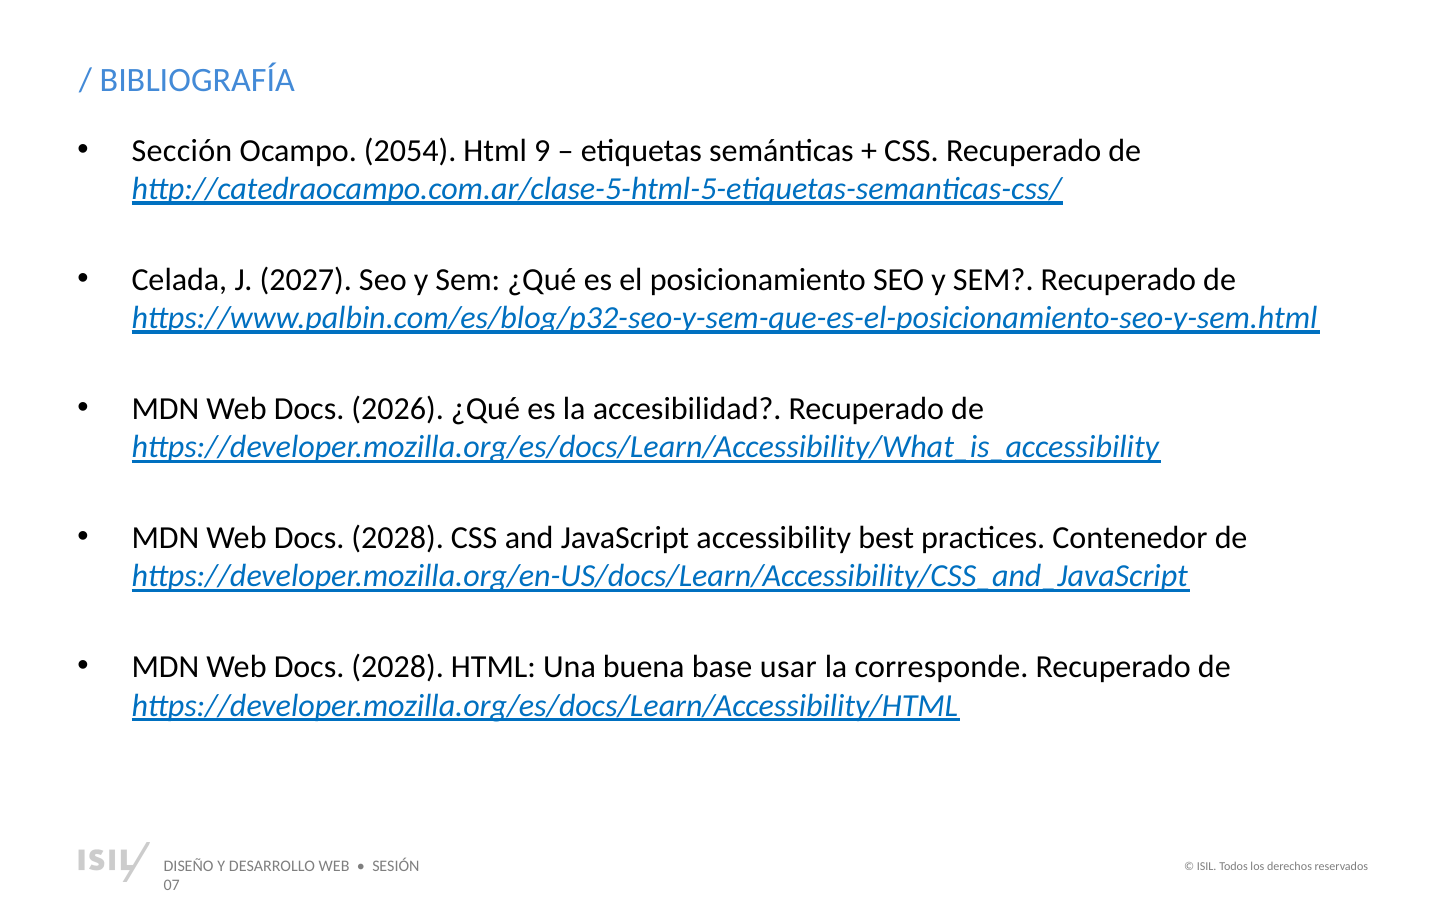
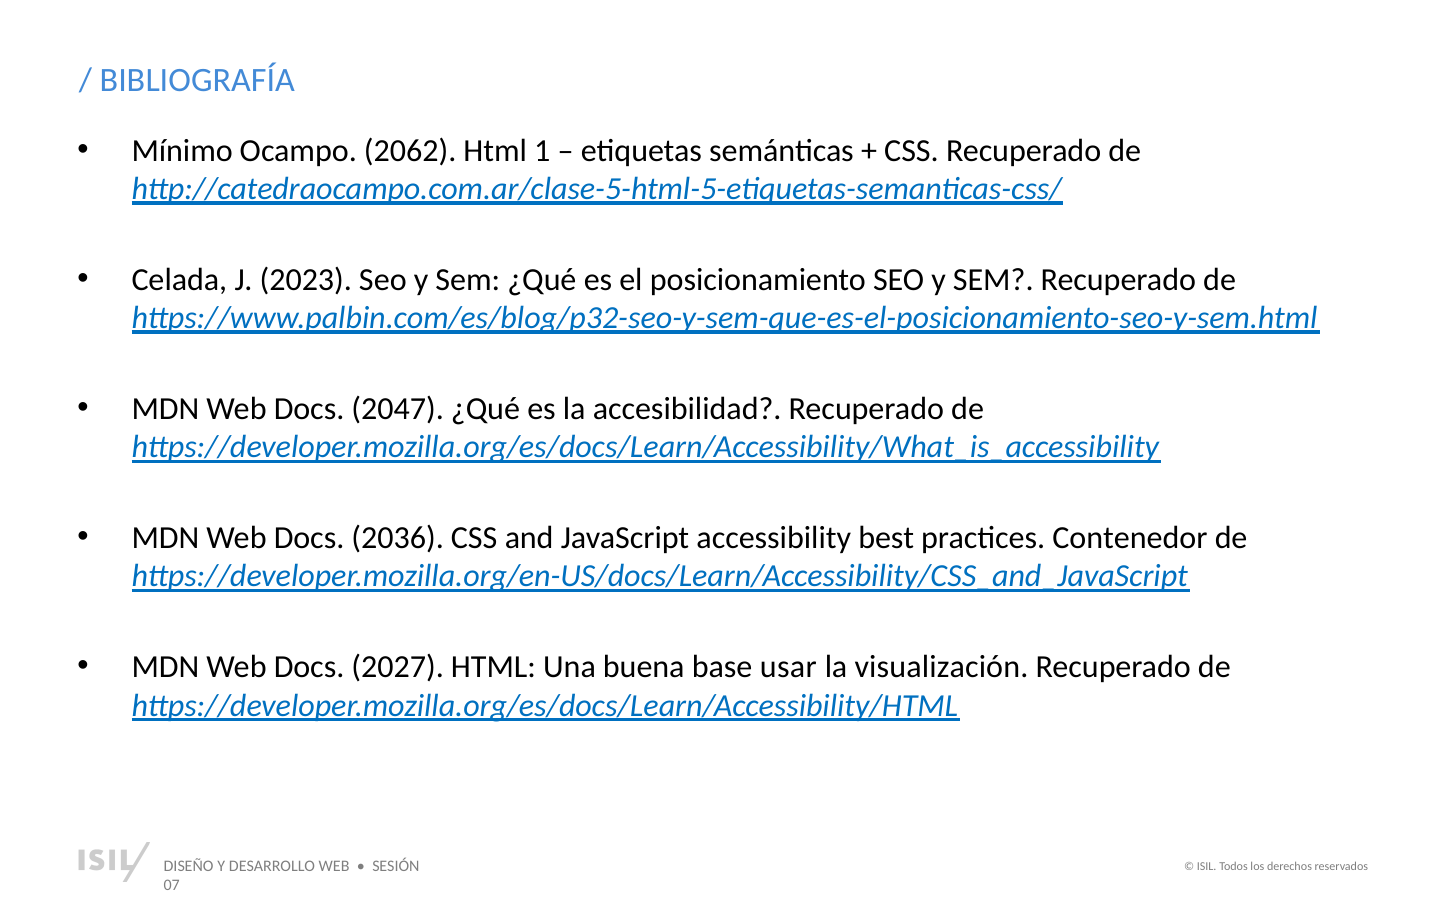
Sección: Sección -> Mínimo
2054: 2054 -> 2062
9: 9 -> 1
2027: 2027 -> 2023
2026: 2026 -> 2047
2028 at (398, 538): 2028 -> 2036
2028 at (398, 667): 2028 -> 2027
corresponde: corresponde -> visualización
